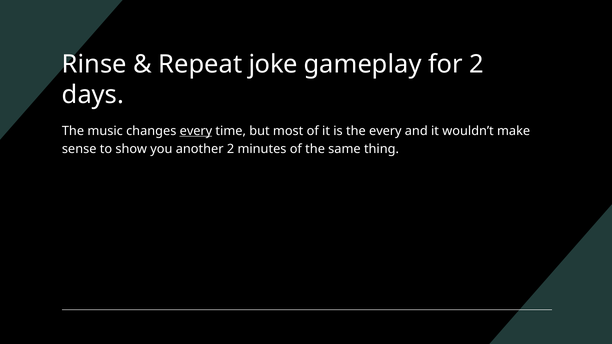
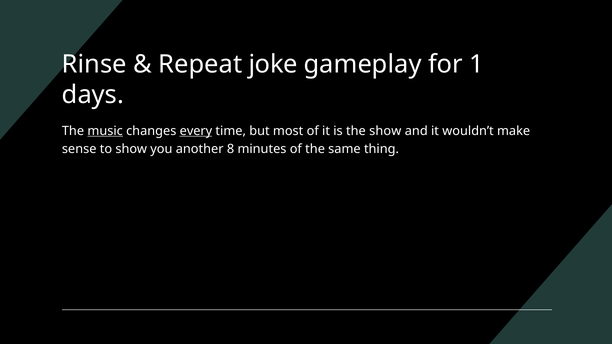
for 2: 2 -> 1
music underline: none -> present
the every: every -> show
another 2: 2 -> 8
